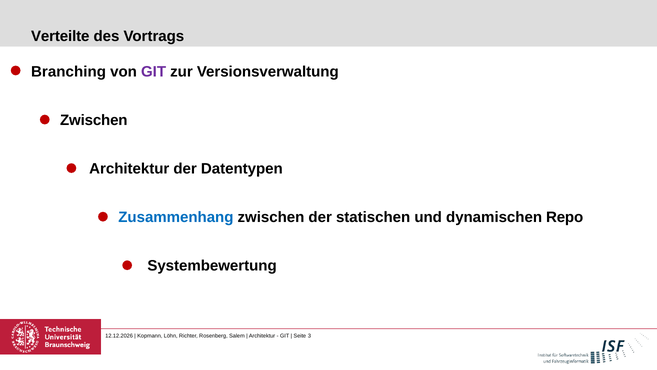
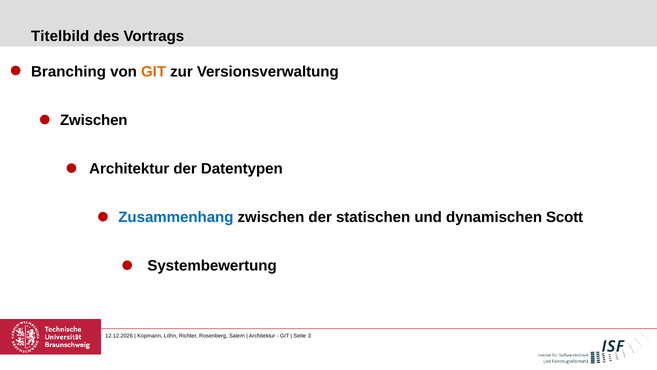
Verteilte: Verteilte -> Titelbild
GIT at (154, 71) colour: purple -> orange
Repo: Repo -> Scott
